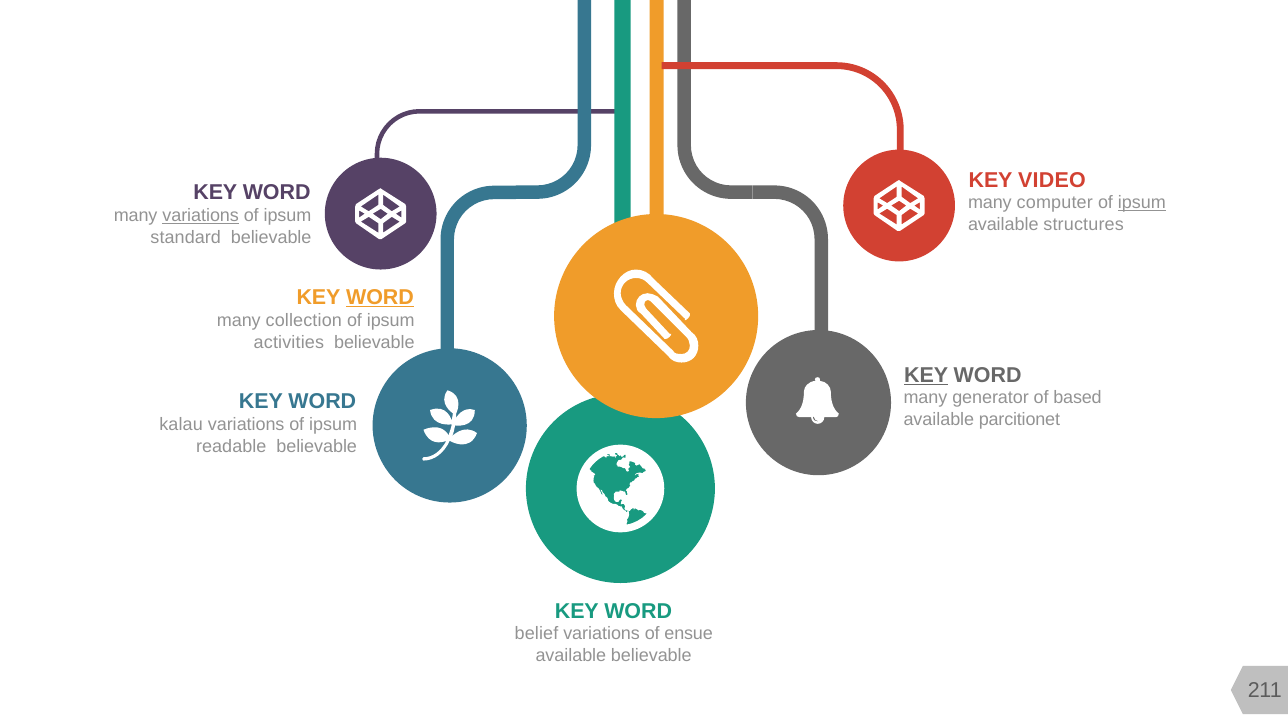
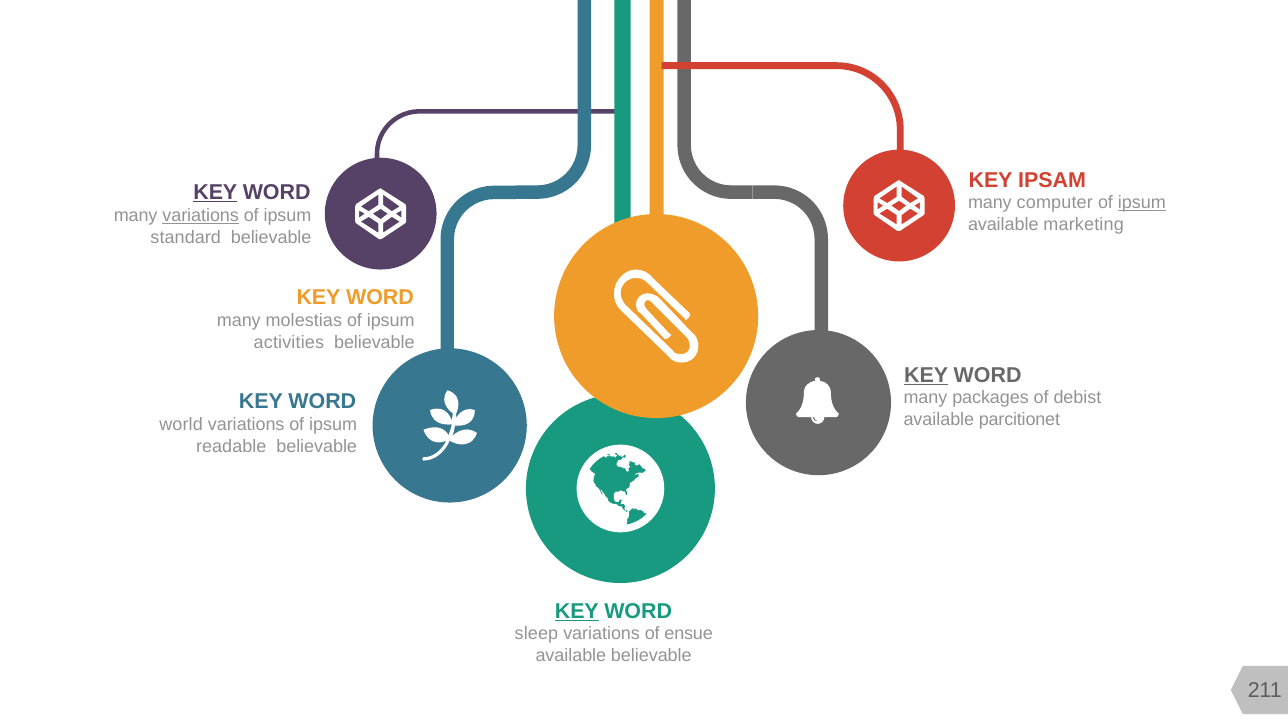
VIDEO: VIDEO -> IPSAM
KEY at (215, 192) underline: none -> present
structures: structures -> marketing
WORD at (380, 297) underline: present -> none
collection: collection -> molestias
generator: generator -> packages
based: based -> debist
kalau: kalau -> world
KEY at (577, 611) underline: none -> present
belief: belief -> sleep
